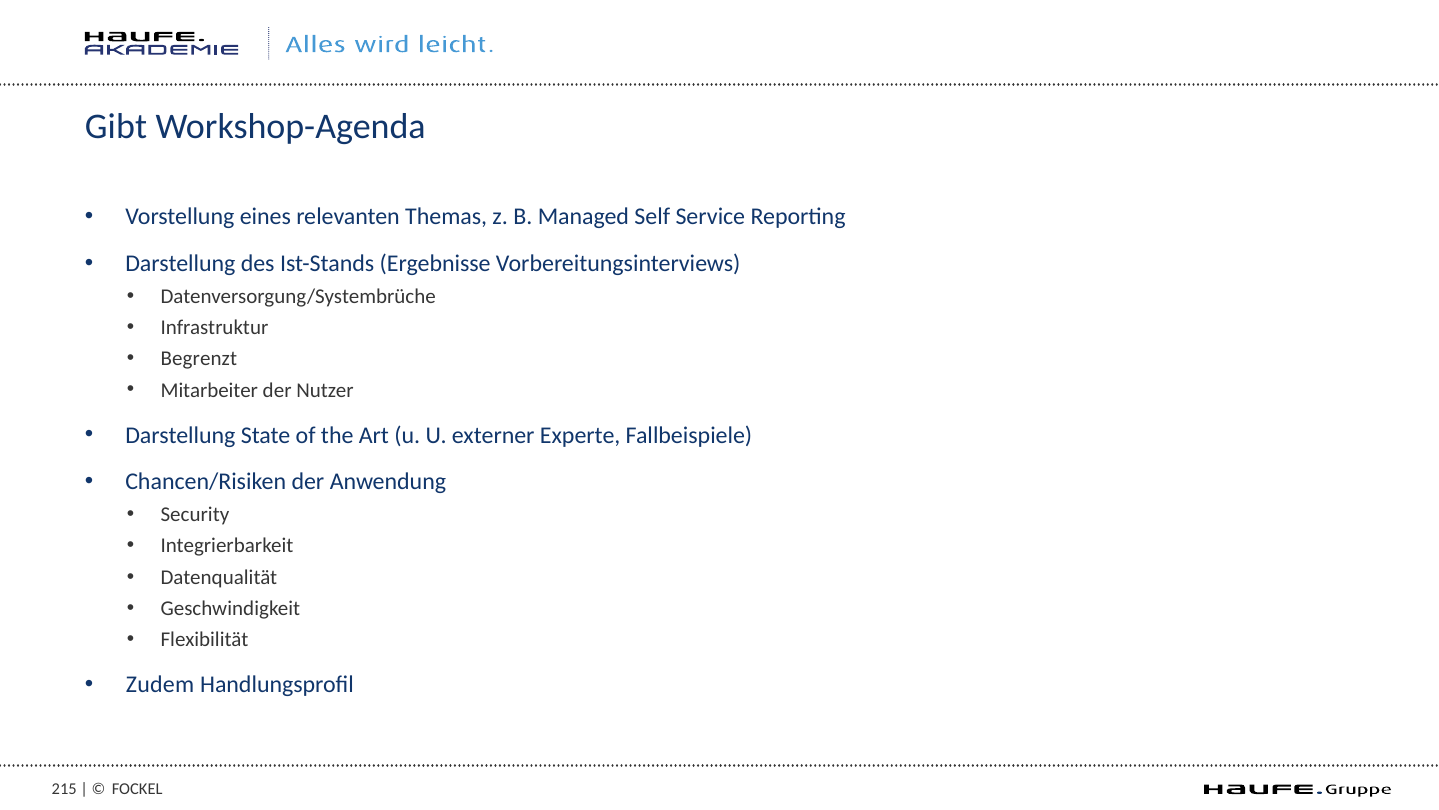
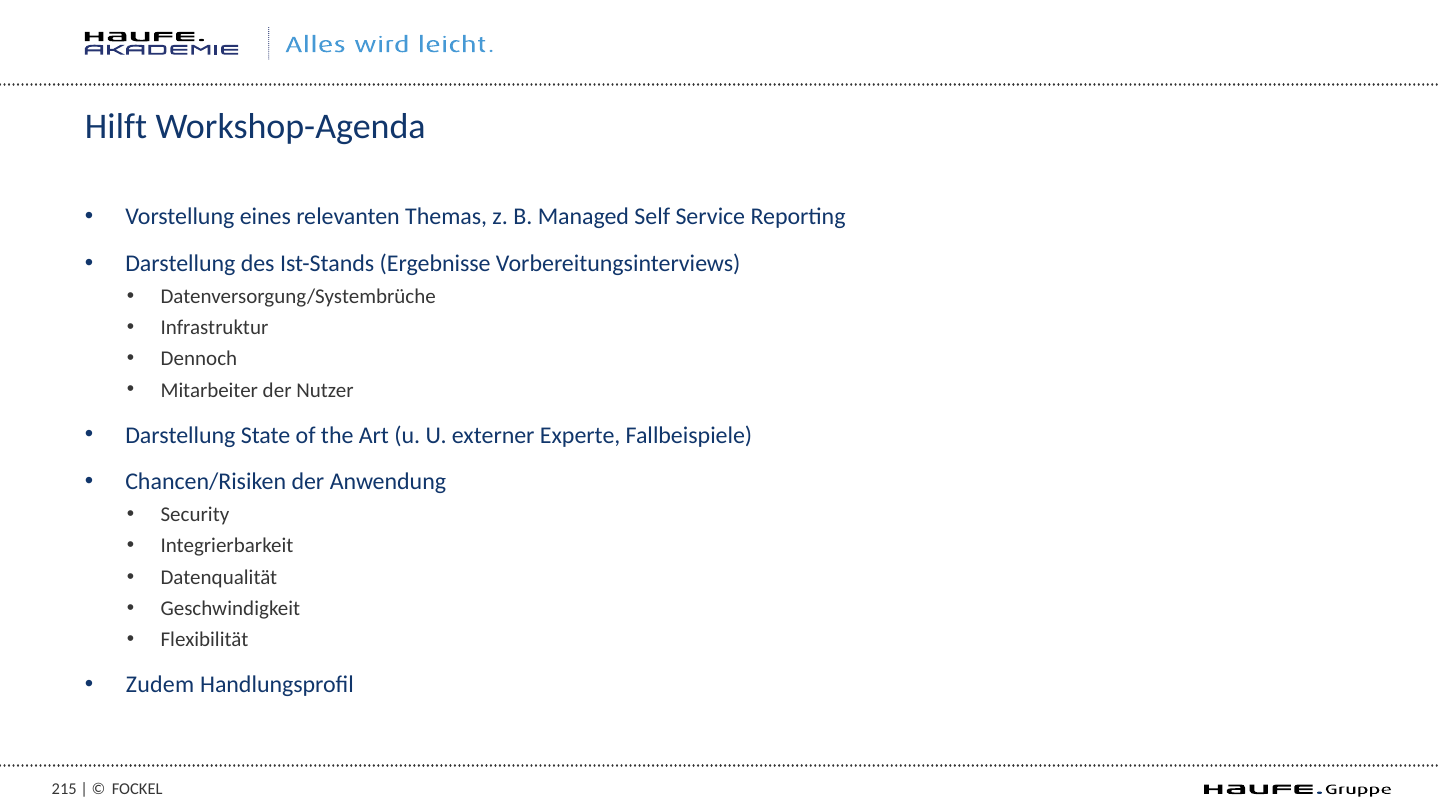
Gibt: Gibt -> Hilft
Begrenzt: Begrenzt -> Dennoch
